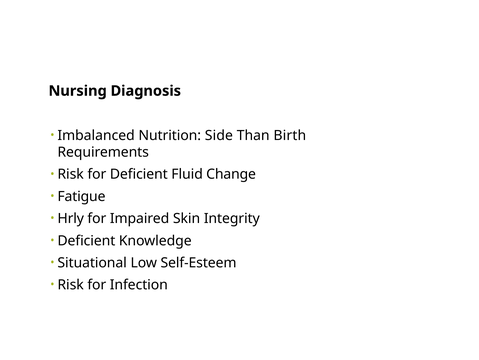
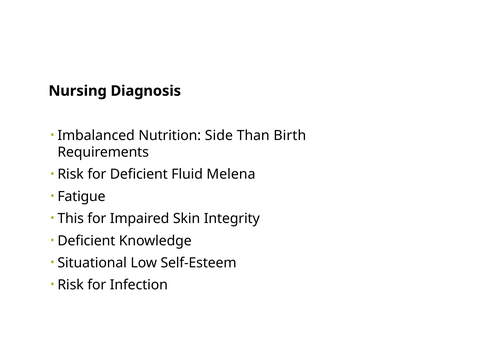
Change: Change -> Melena
Hrly: Hrly -> This
